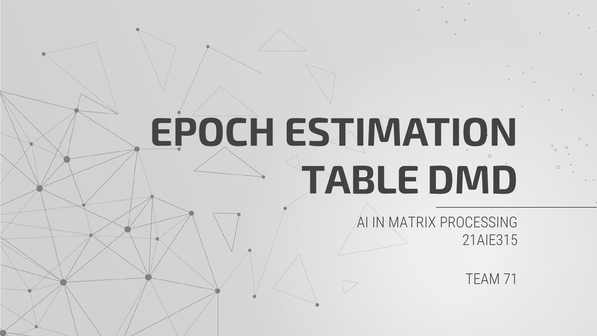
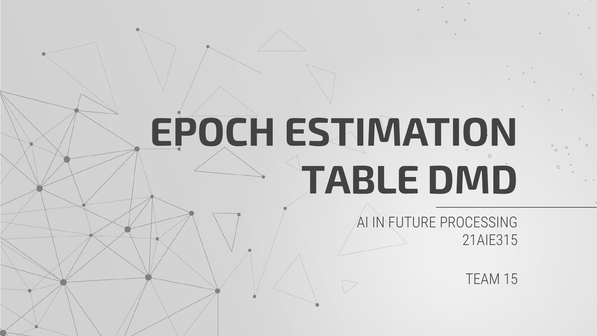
MATRIX: MATRIX -> FUTURE
71: 71 -> 15
